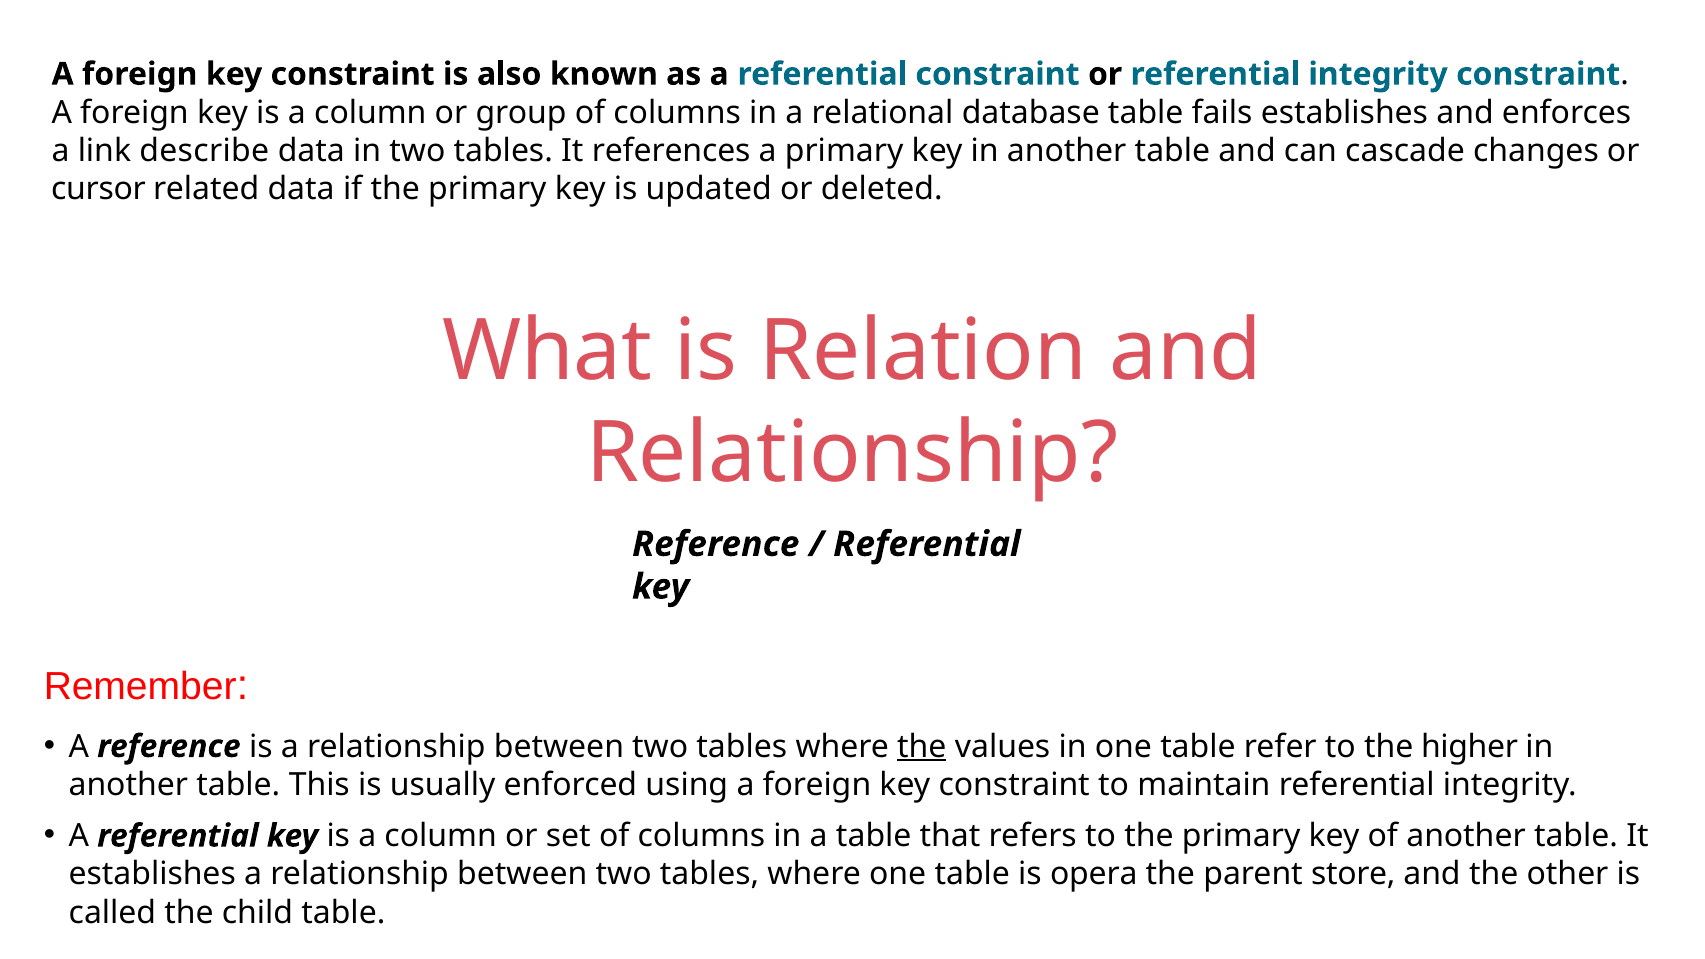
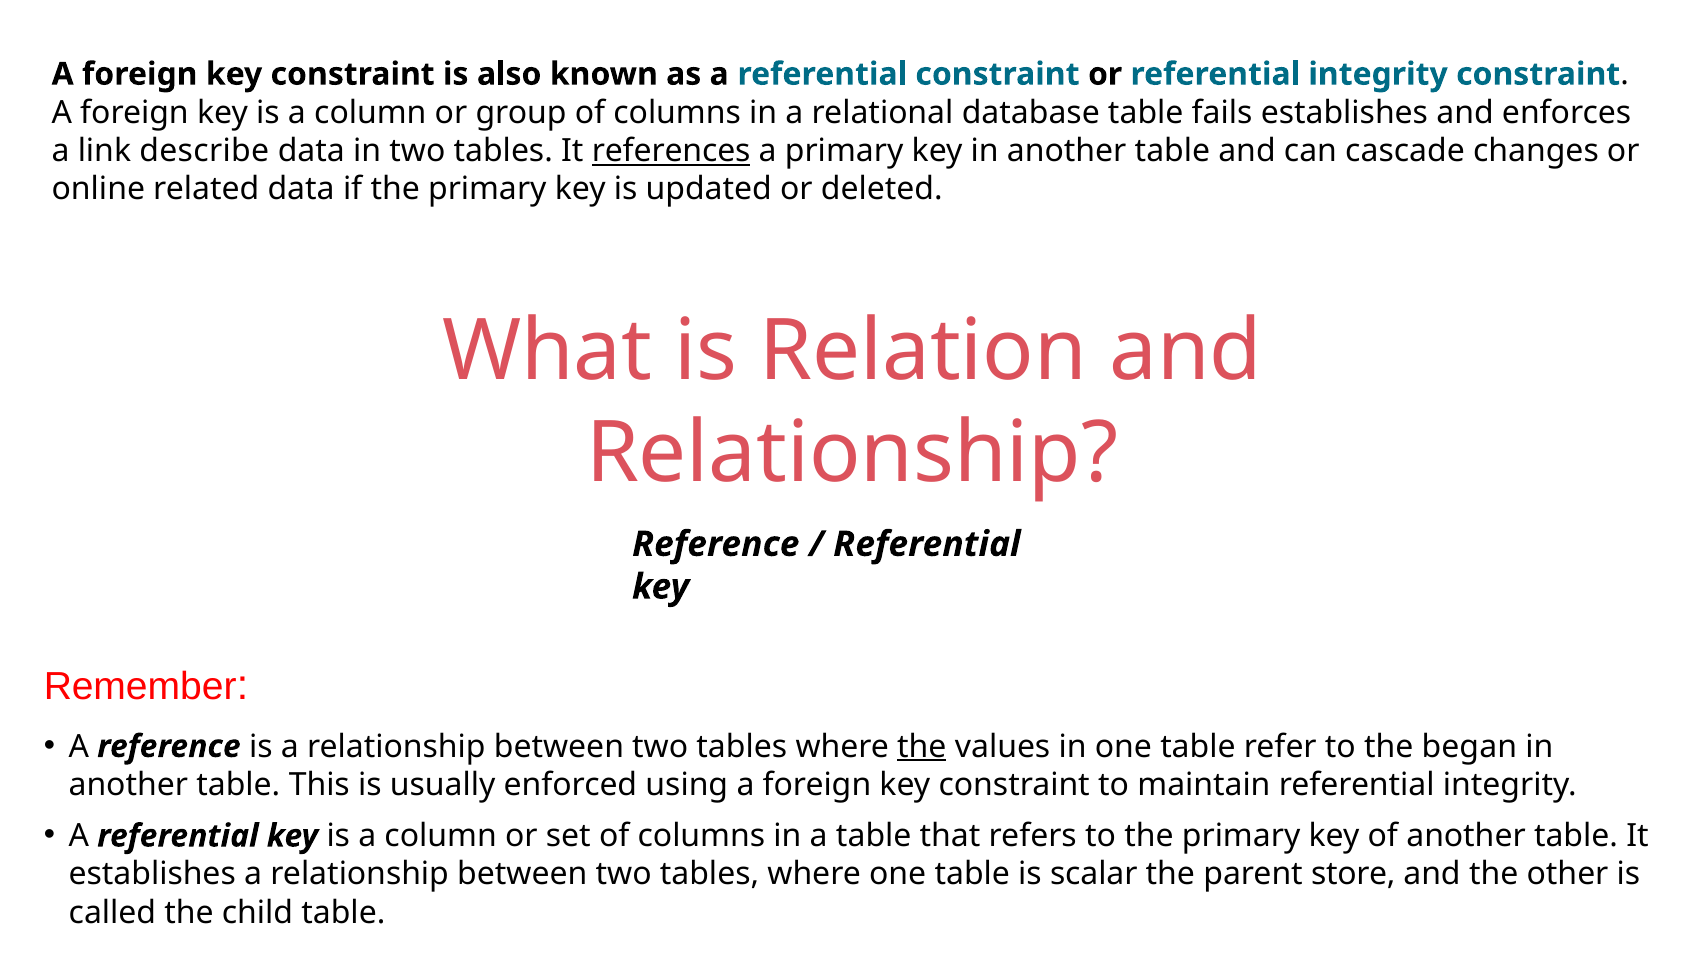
references underline: none -> present
cursor: cursor -> online
higher: higher -> began
opera: opera -> scalar
